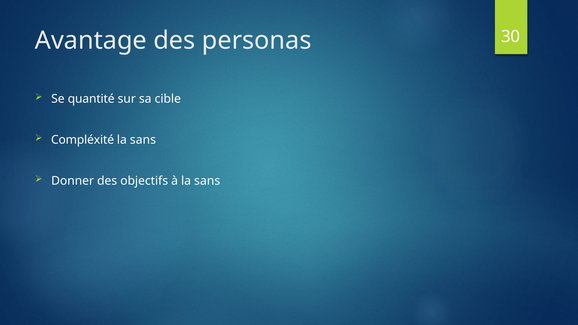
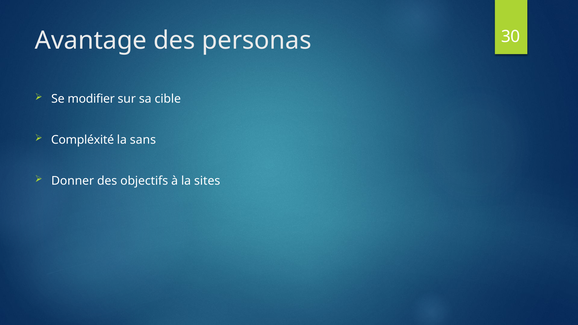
quantité: quantité -> modifier
à la sans: sans -> sites
